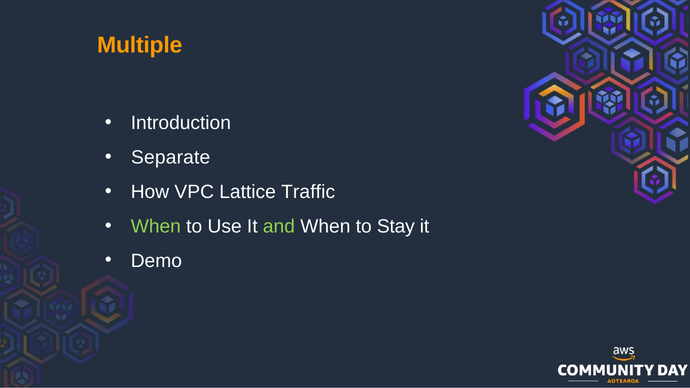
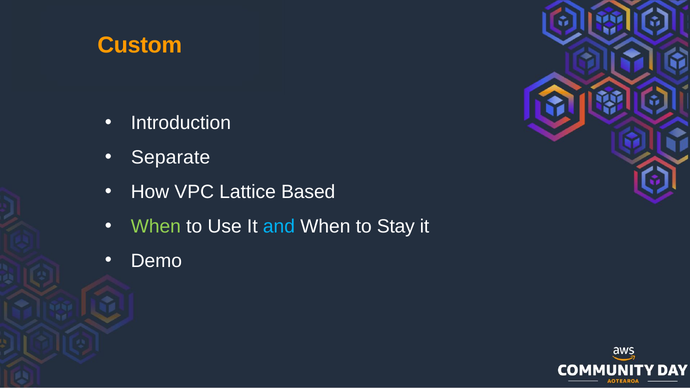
Multiple: Multiple -> Custom
Traffic: Traffic -> Based
and colour: light green -> light blue
